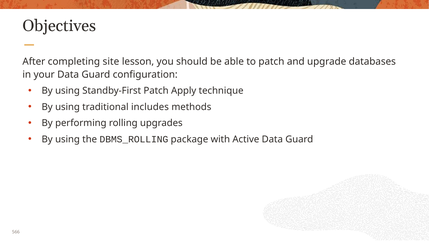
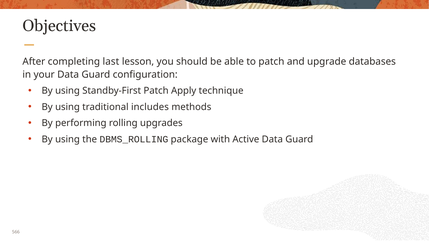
site: site -> last
